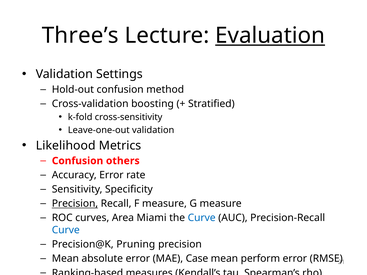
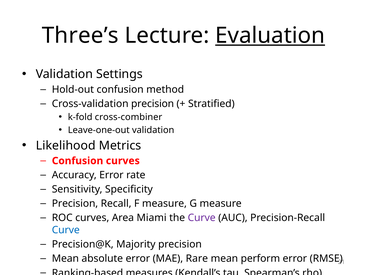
Cross-validation boosting: boosting -> precision
cross-sensitivity: cross-sensitivity -> cross-combiner
Confusion others: others -> curves
Precision at (75, 204) underline: present -> none
Curve at (202, 218) colour: blue -> purple
Pruning: Pruning -> Majority
Case: Case -> Rare
